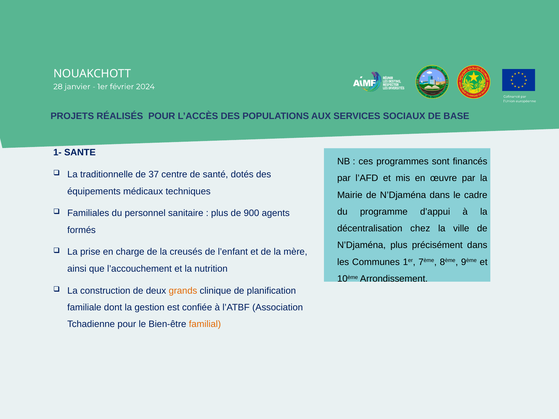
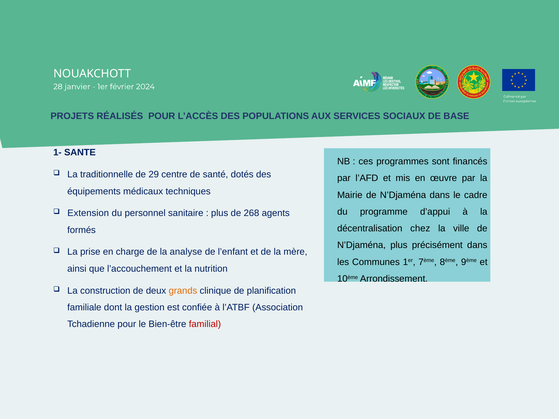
37: 37 -> 29
Familiales: Familiales -> Extension
900: 900 -> 268
creusés: creusés -> analyse
familial colour: orange -> red
